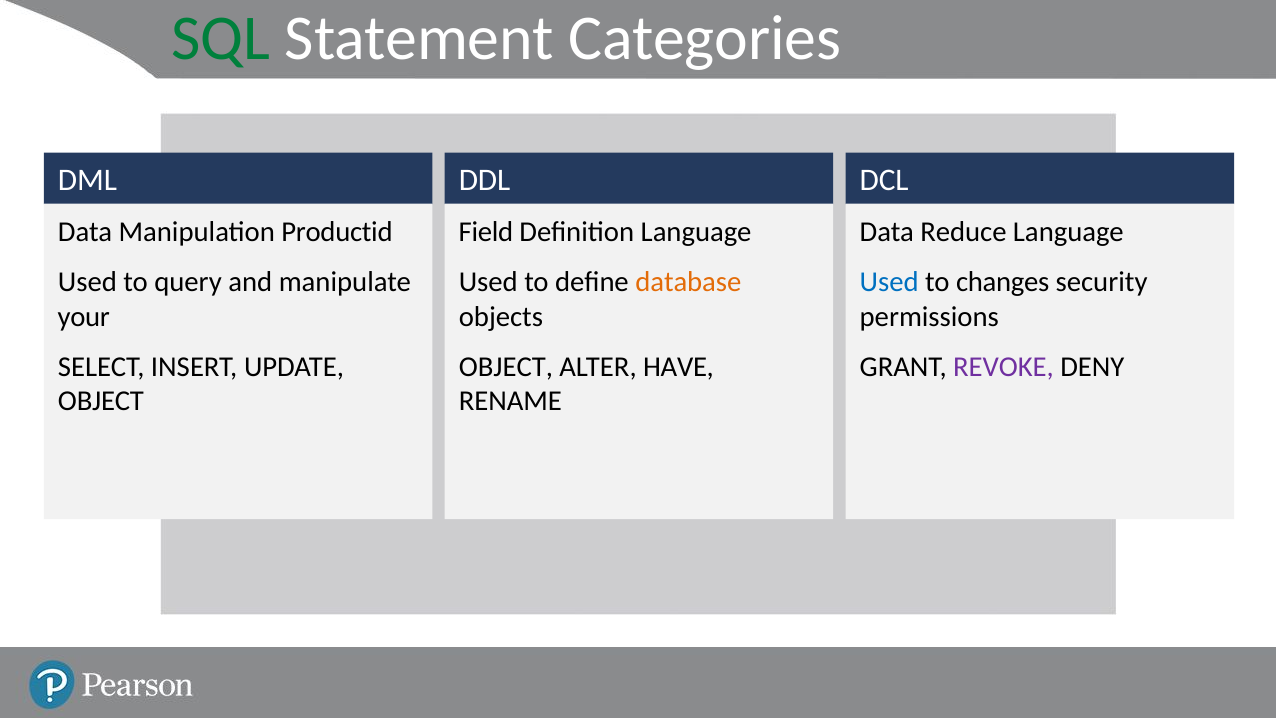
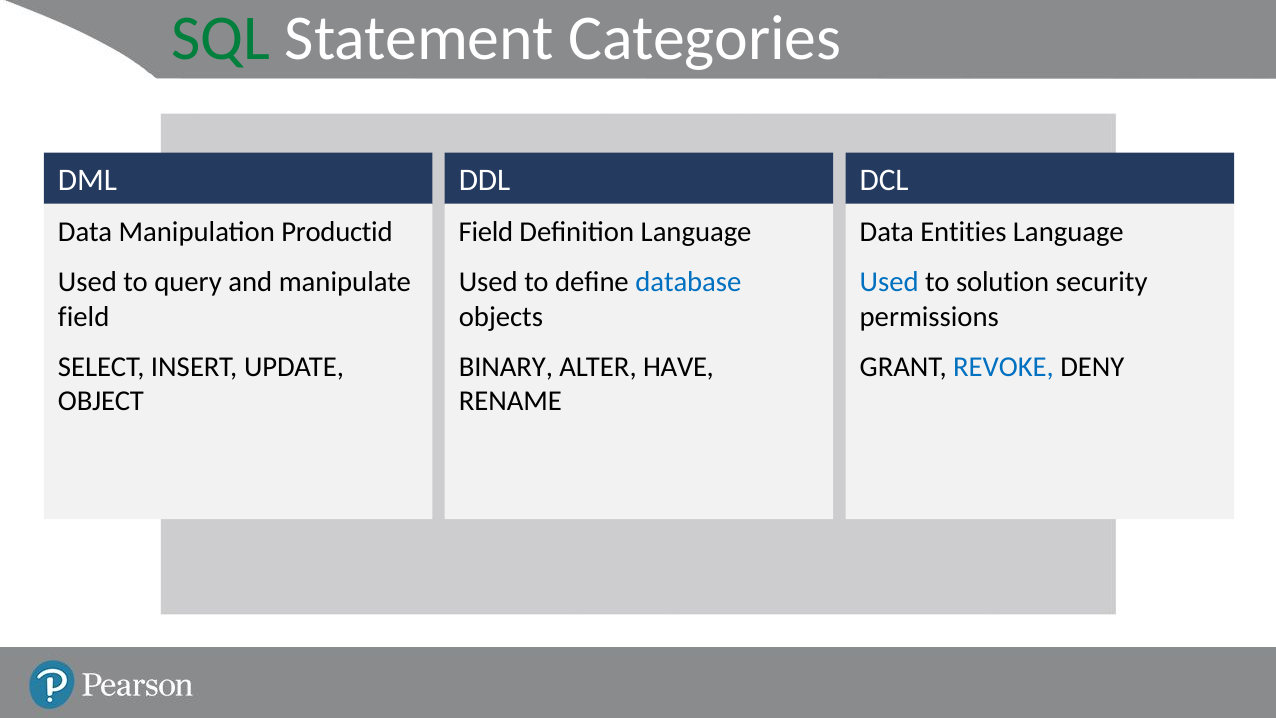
Reduce: Reduce -> Entities
database colour: orange -> blue
changes: changes -> solution
your at (84, 317): your -> field
OBJECT at (506, 367): OBJECT -> BINARY
REVOKE colour: purple -> blue
